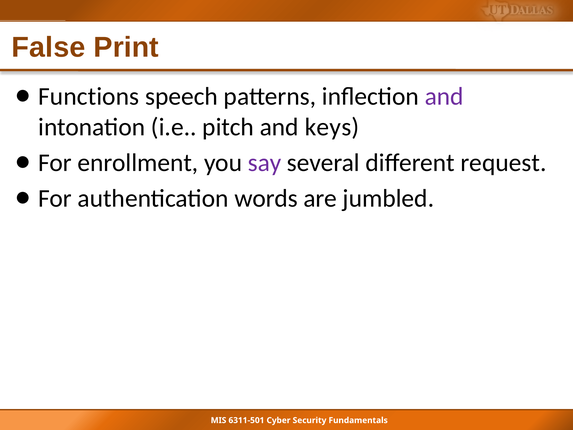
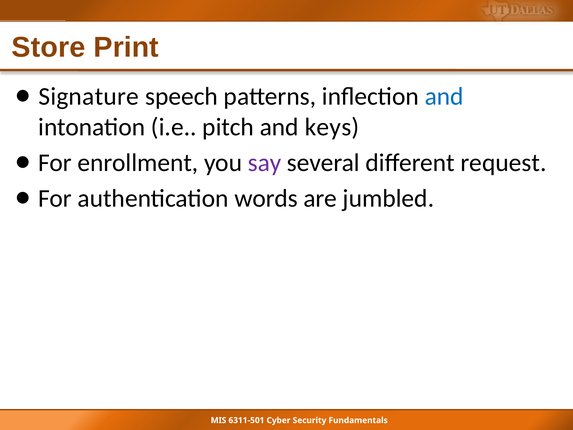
False: False -> Store
Functions: Functions -> Signature
and at (444, 96) colour: purple -> blue
